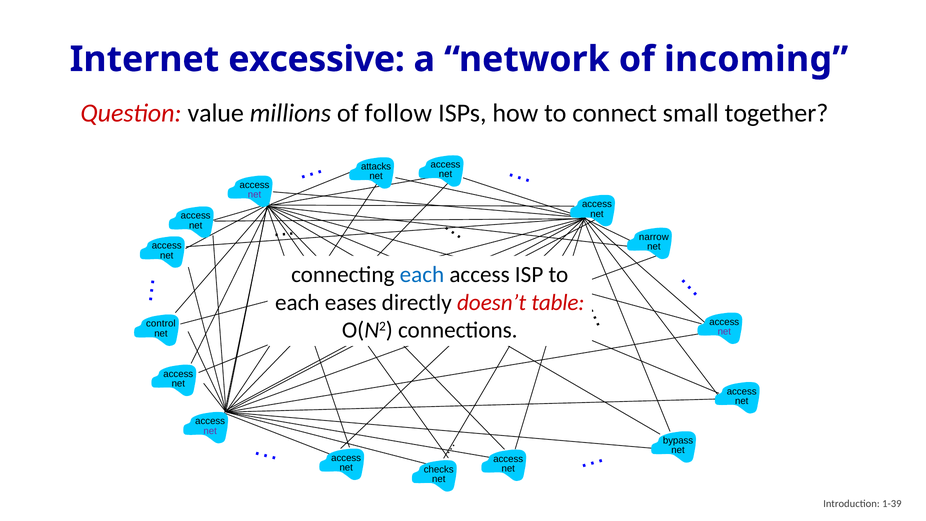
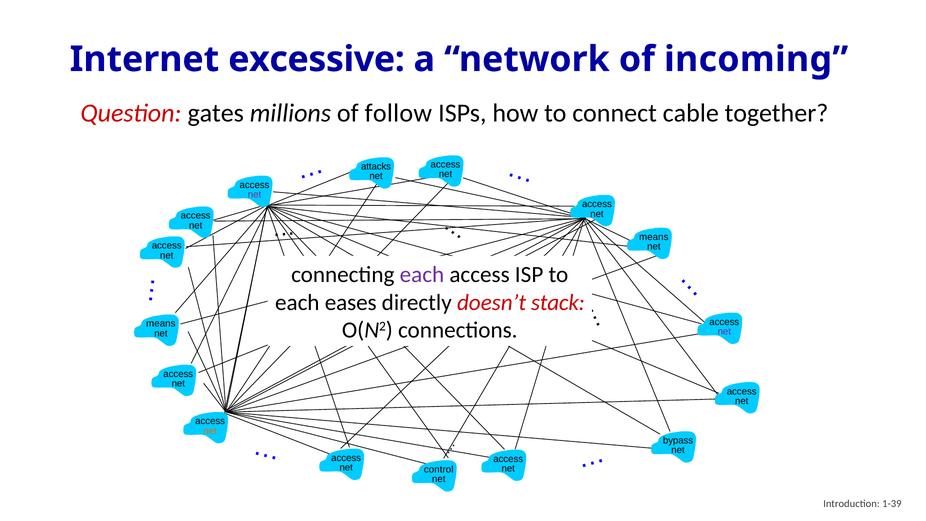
value: value -> gates
small: small -> cable
narrow at (654, 237): narrow -> means
each at (422, 275) colour: blue -> purple
table: table -> stack
control at (161, 324): control -> means
net at (210, 431) colour: purple -> orange
checks: checks -> control
